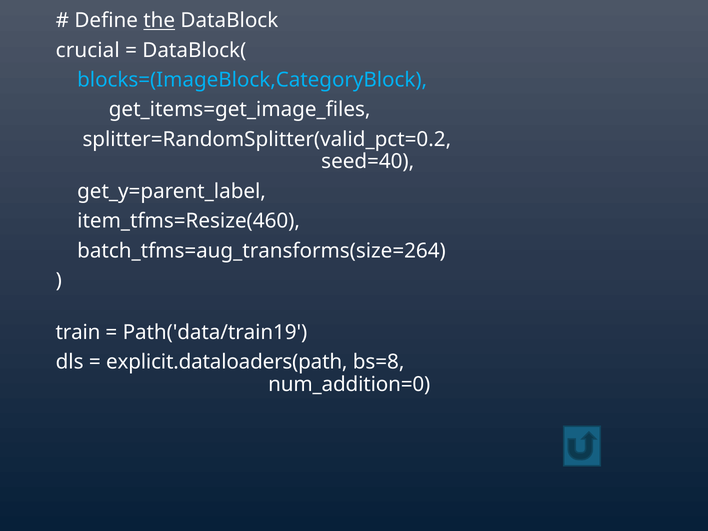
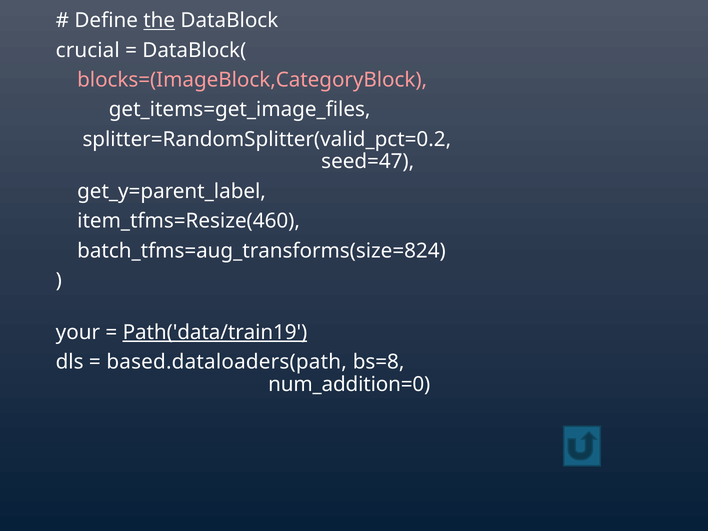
blocks=(ImageBlock,CategoryBlock colour: light blue -> pink
seed=40: seed=40 -> seed=47
batch_tfms=aug_transforms(size=264: batch_tfms=aug_transforms(size=264 -> batch_tfms=aug_transforms(size=824
train: train -> your
Path('data/train19 underline: none -> present
explicit.dataloaders(path: explicit.dataloaders(path -> based.dataloaders(path
